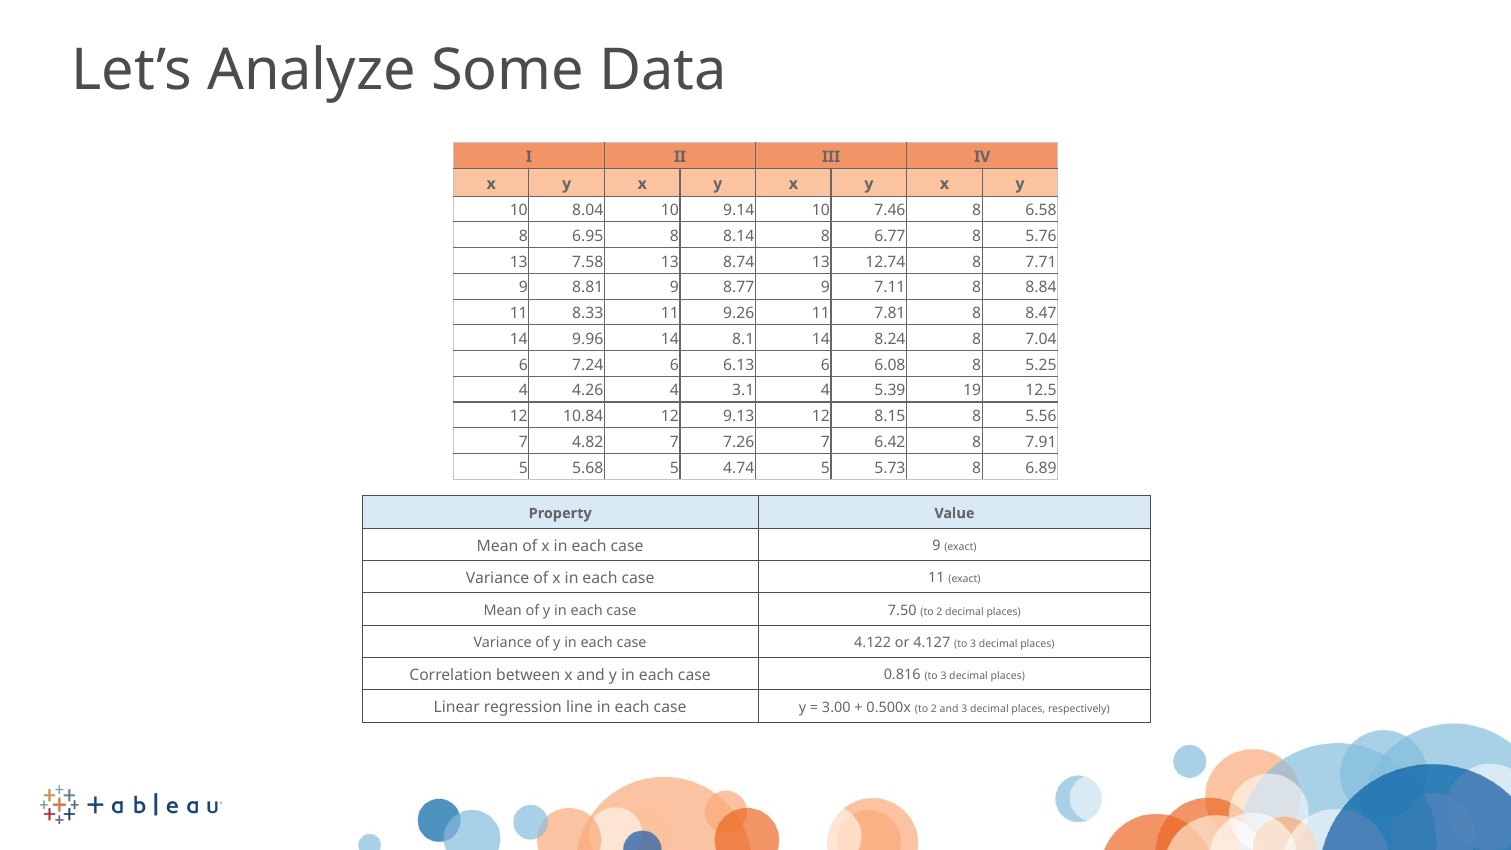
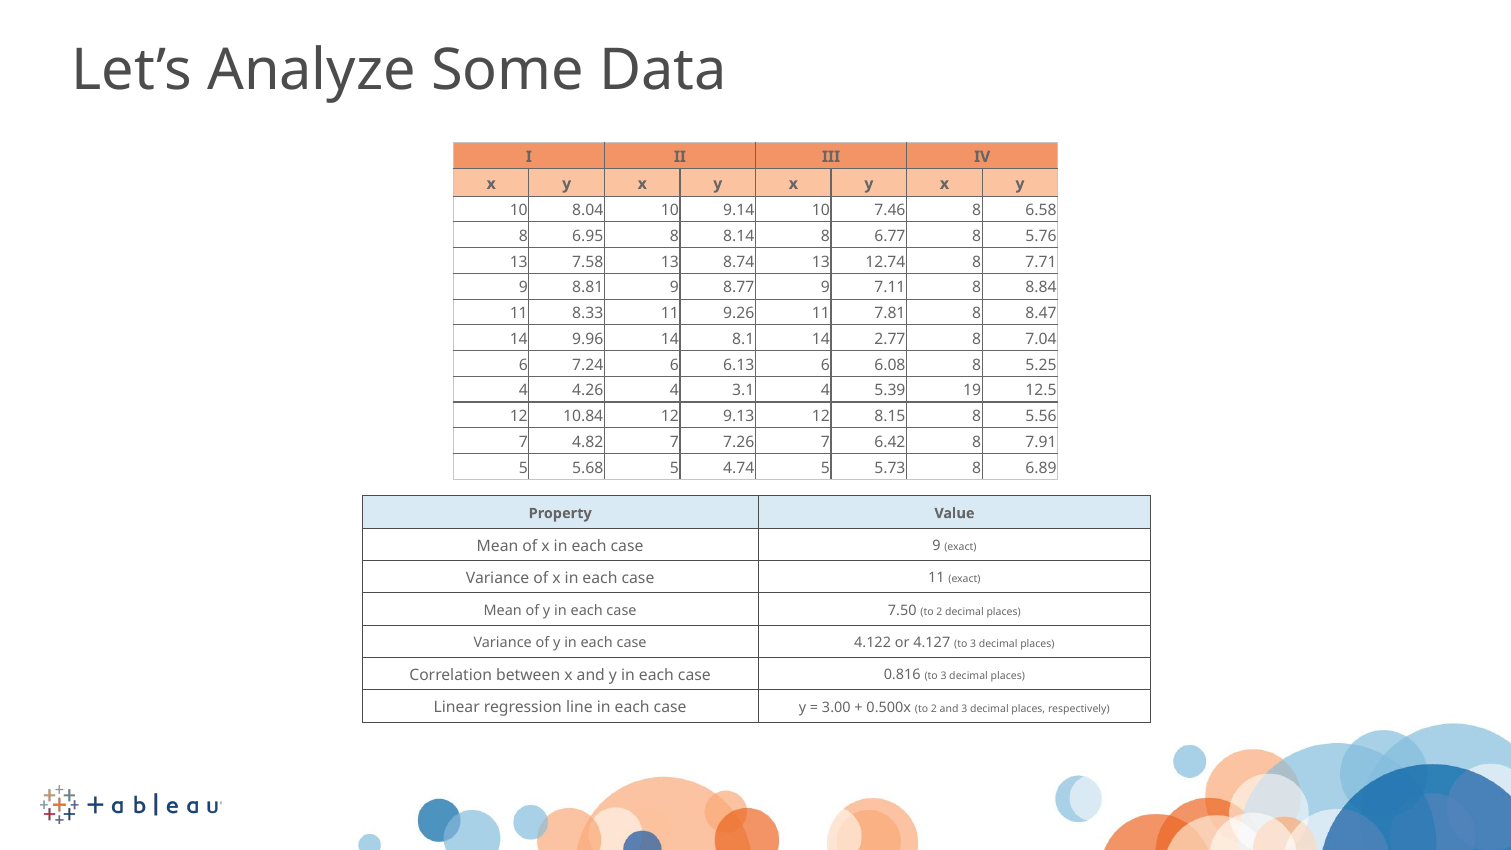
8.24: 8.24 -> 2.77
